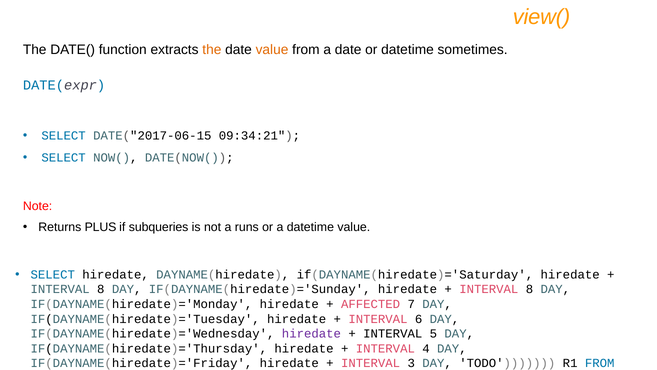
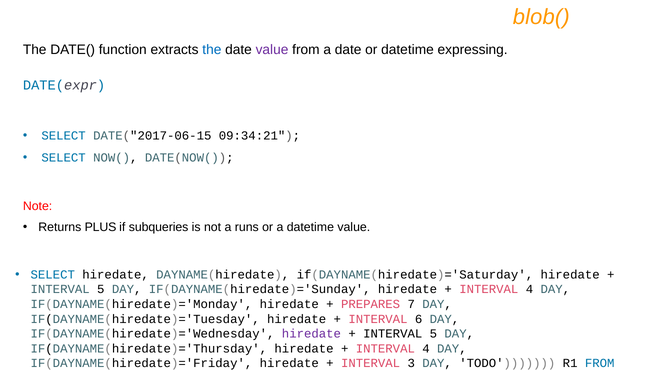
view(: view( -> blob(
the at (212, 49) colour: orange -> blue
value at (272, 49) colour: orange -> purple
sometimes: sometimes -> expressing
8 at (101, 289): 8 -> 5
8 at (529, 289): 8 -> 4
AFFECTED: AFFECTED -> PREPARES
